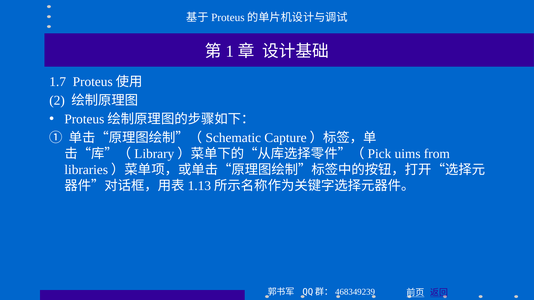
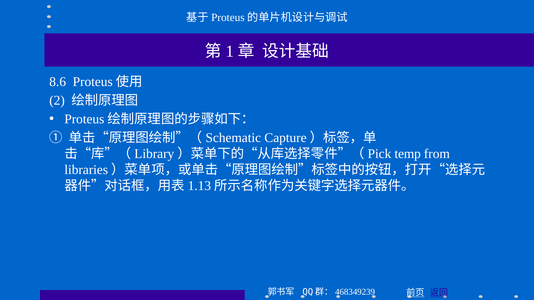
1.7: 1.7 -> 8.6
uims: uims -> temp
